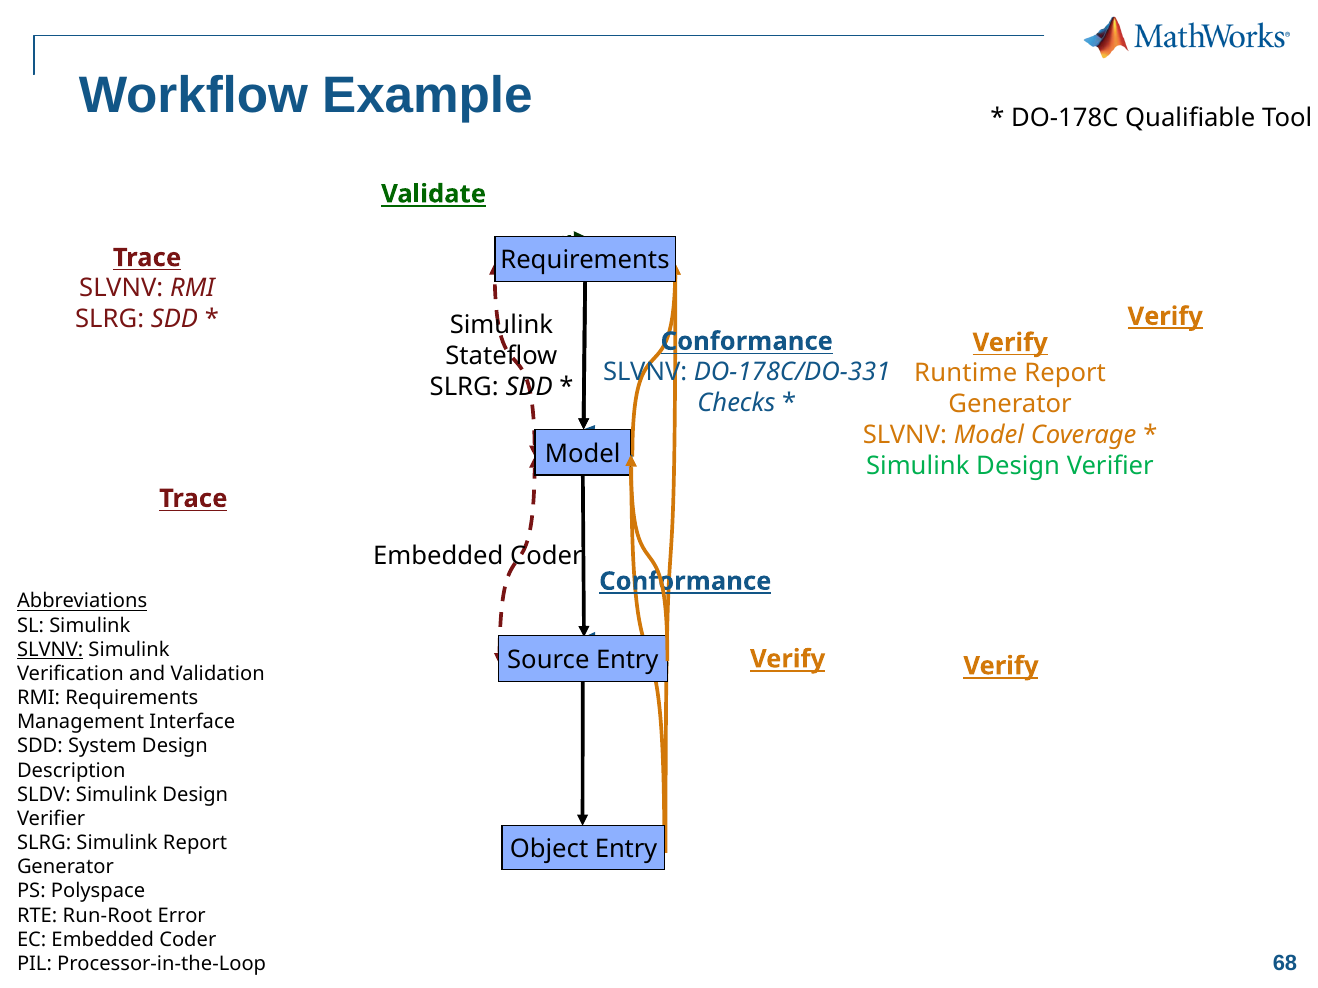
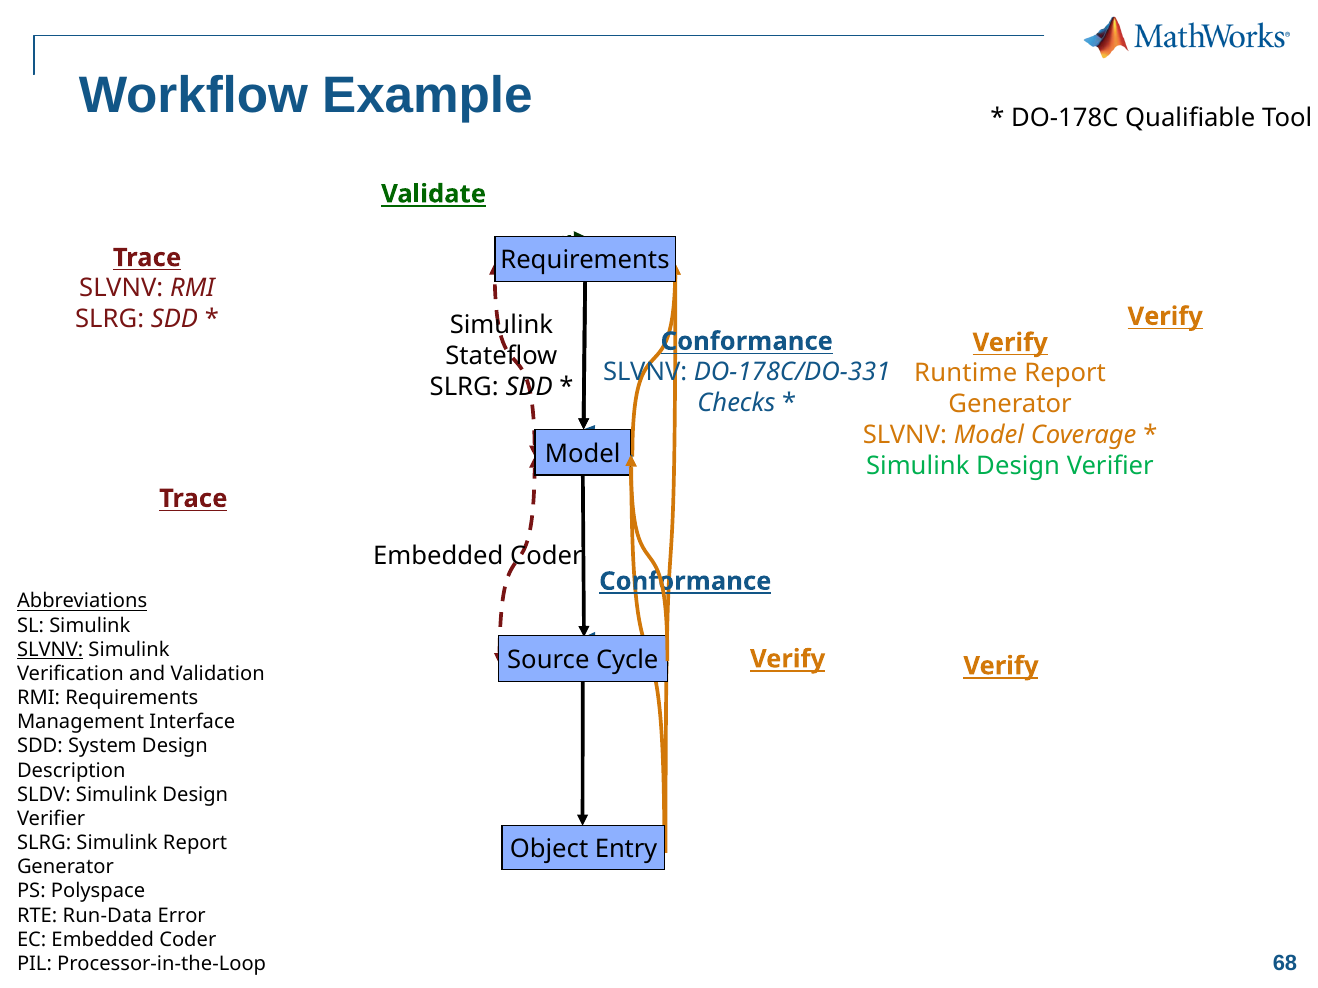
Verify at (1165, 317) underline: present -> none
Source Entry: Entry -> Cycle
Run-Root: Run-Root -> Run-Data
